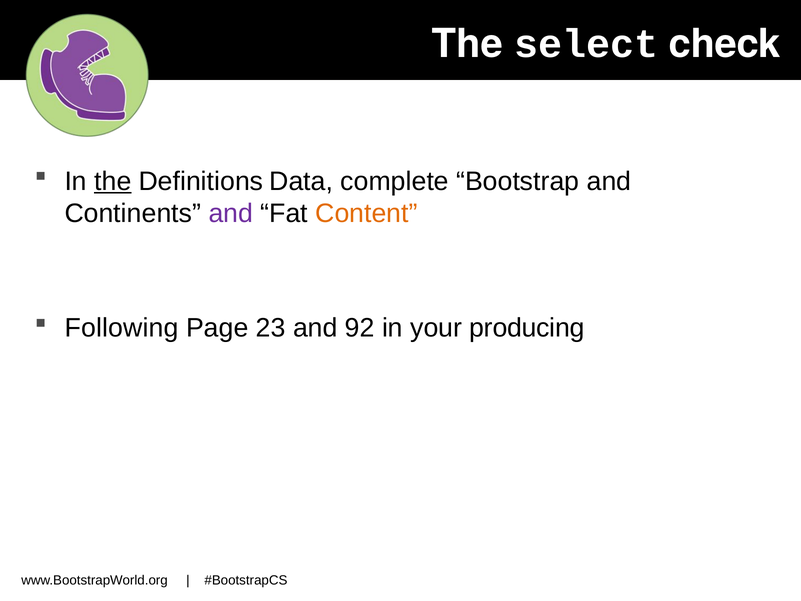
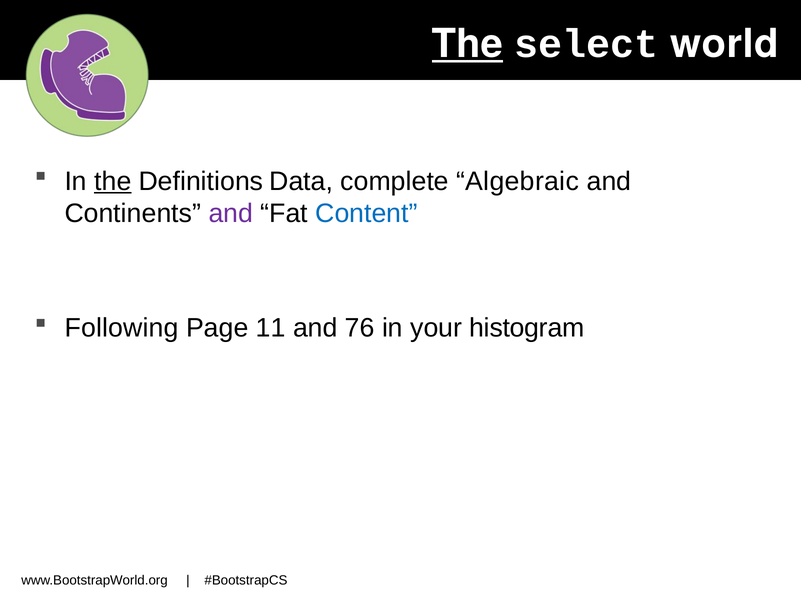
The at (468, 44) underline: none -> present
check: check -> world
Bootstrap: Bootstrap -> Algebraic
Content colour: orange -> blue
23: 23 -> 11
92: 92 -> 76
producing: producing -> histogram
